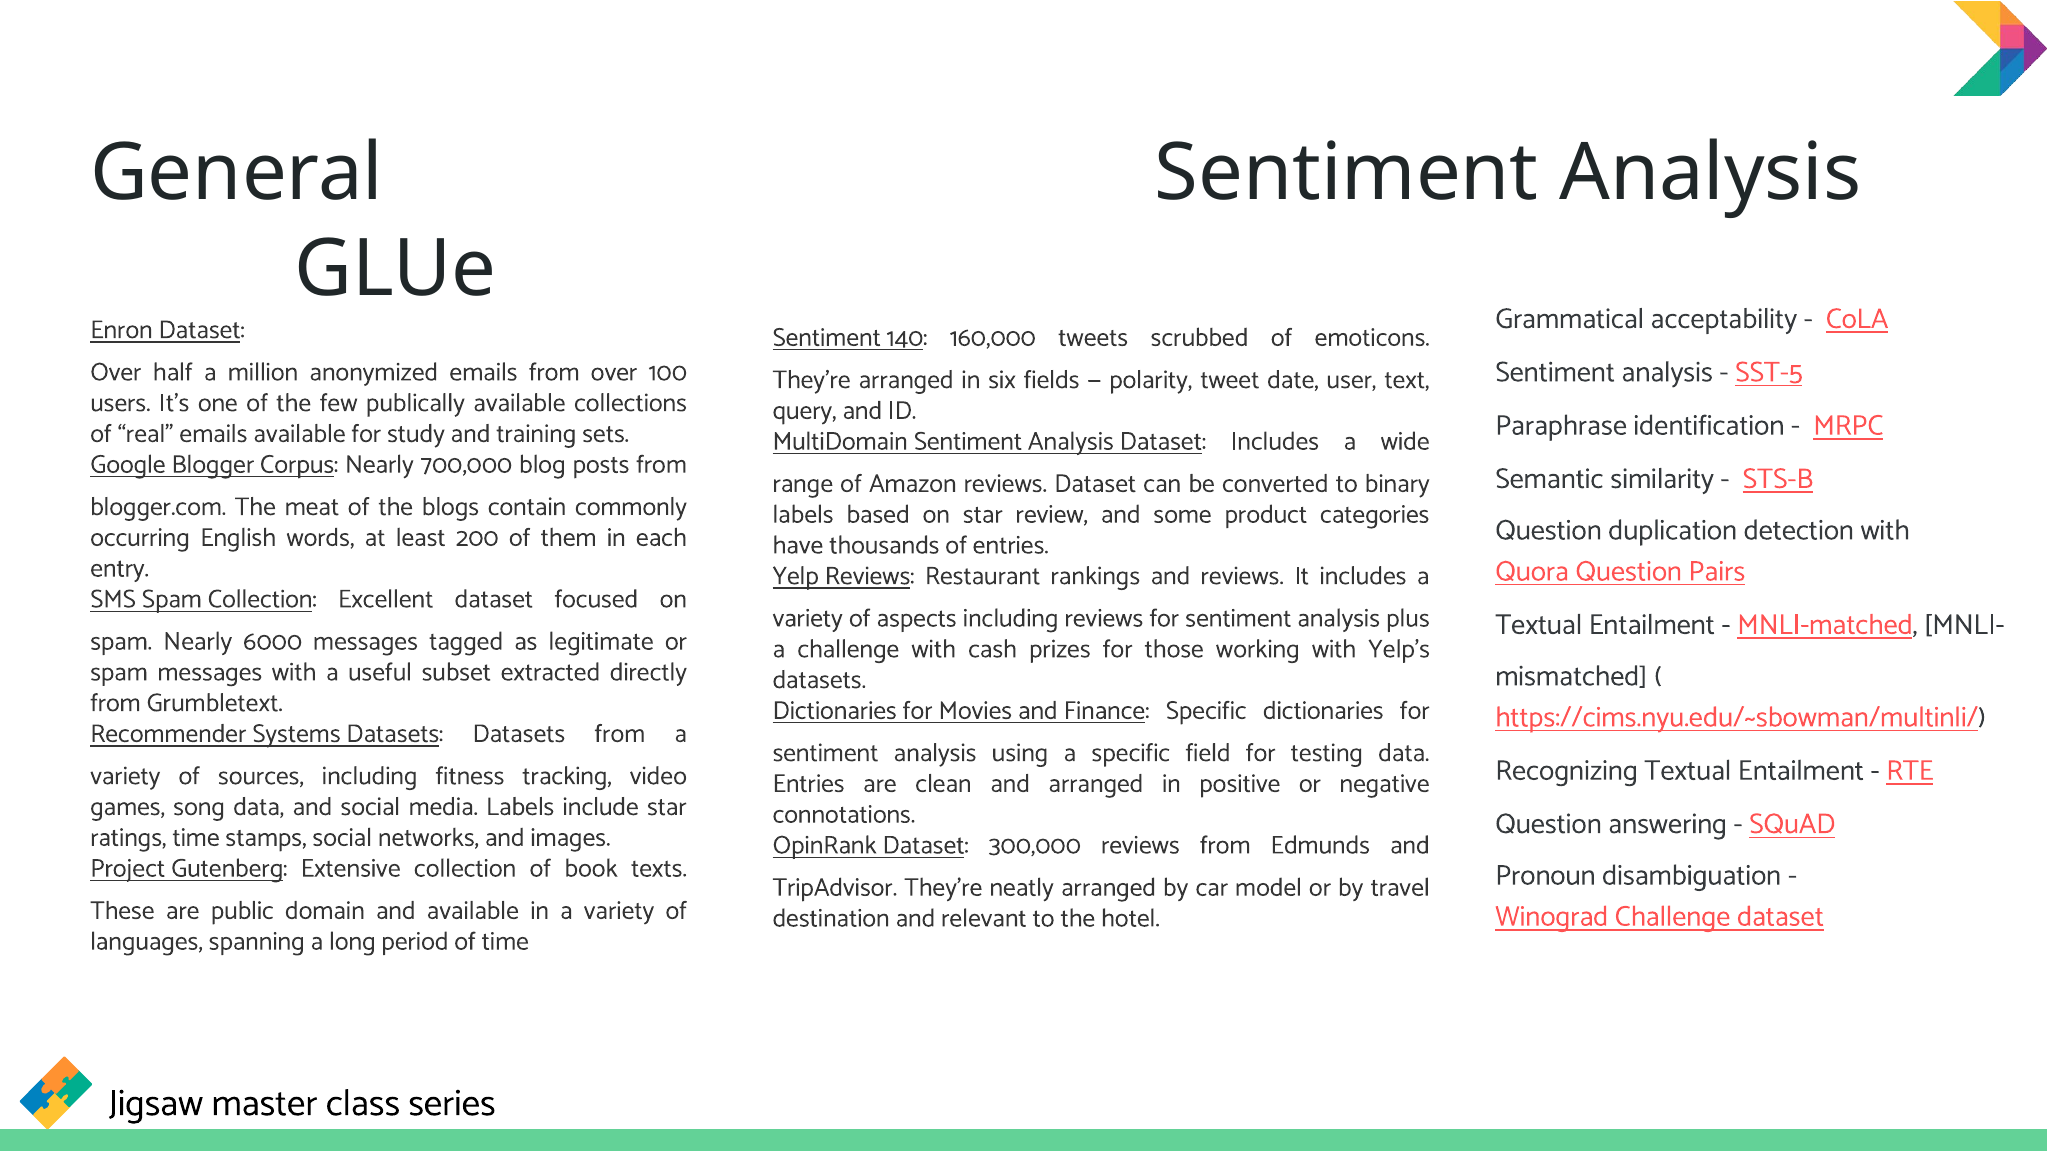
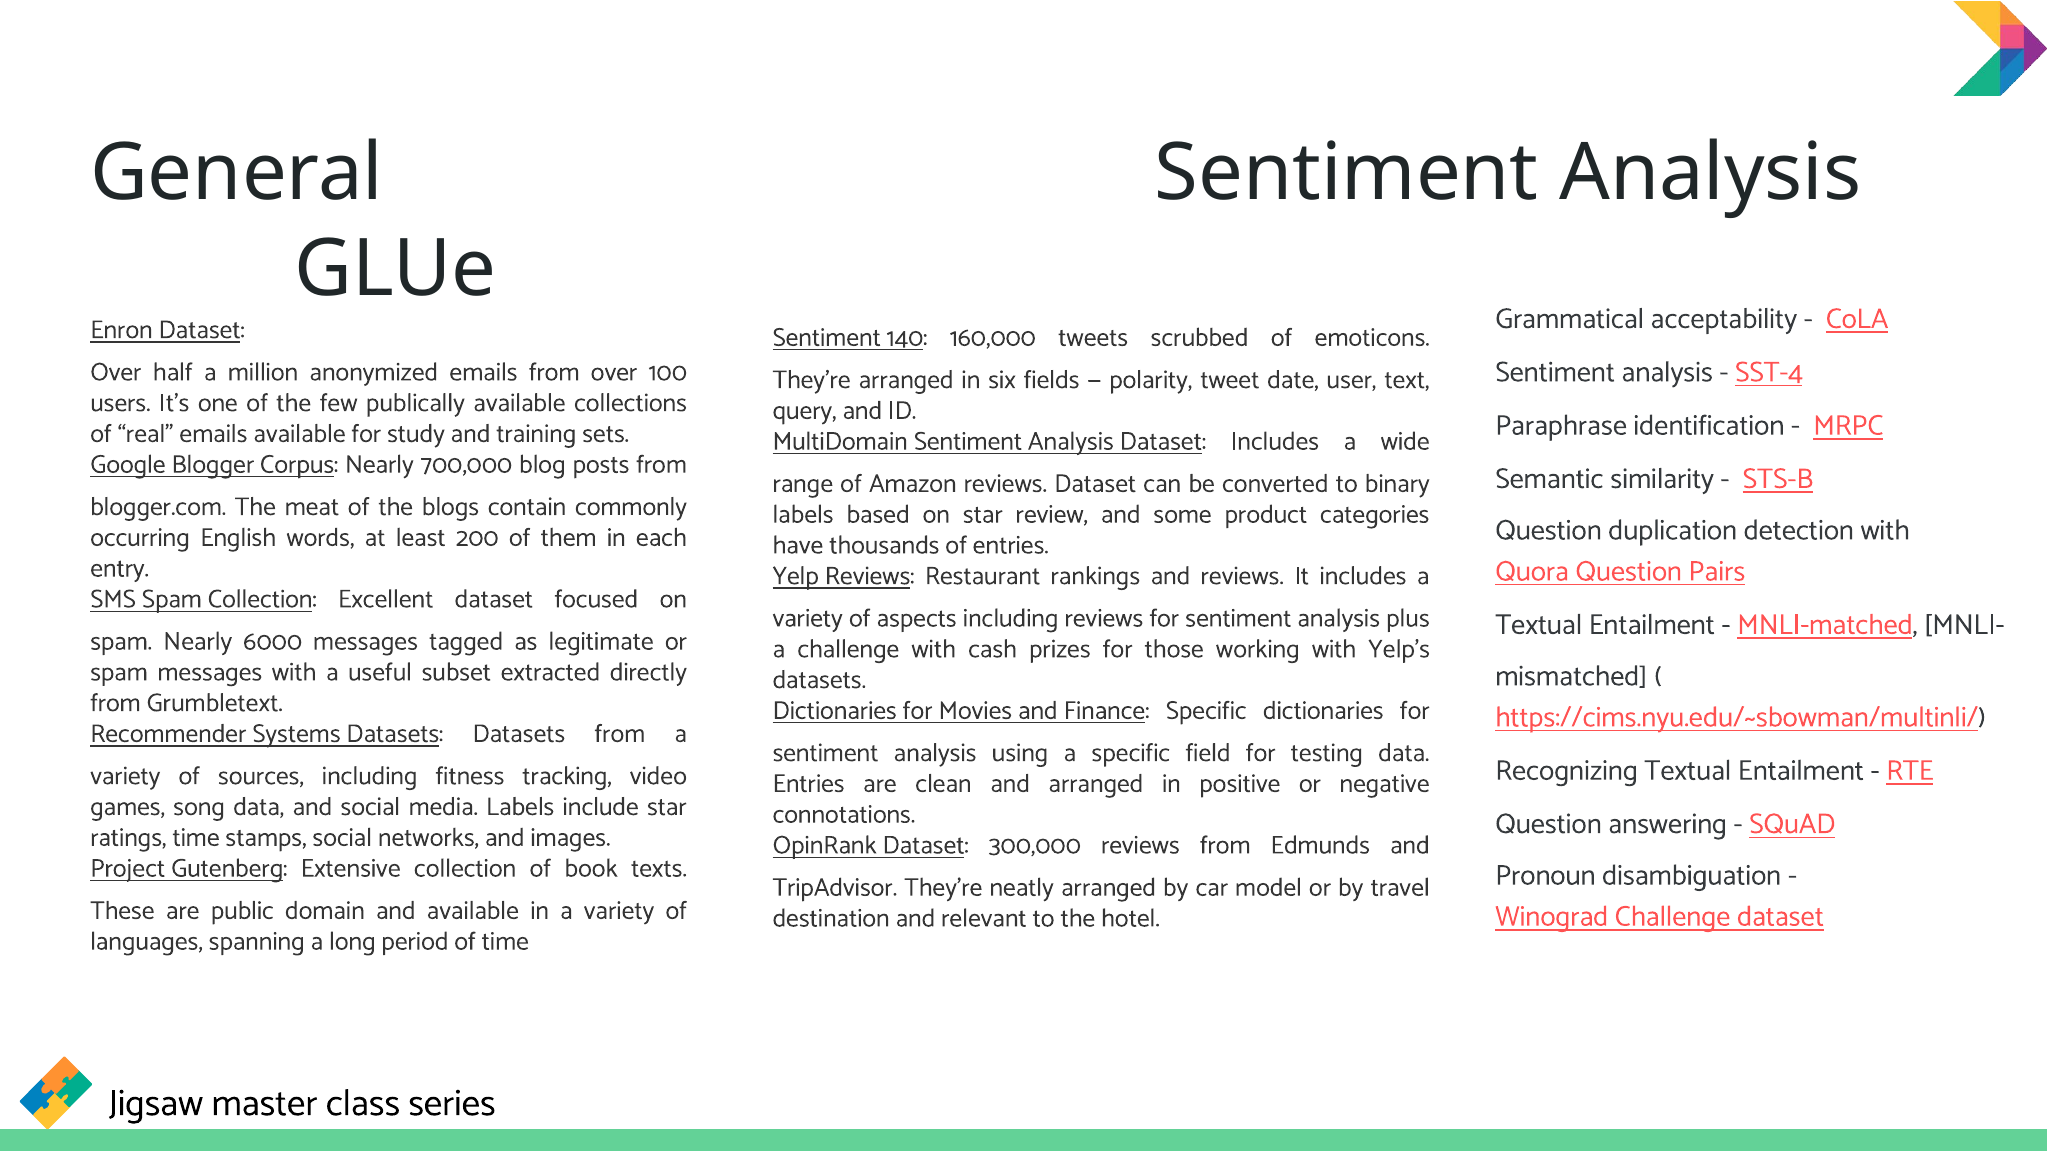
SST-5: SST-5 -> SST-4
